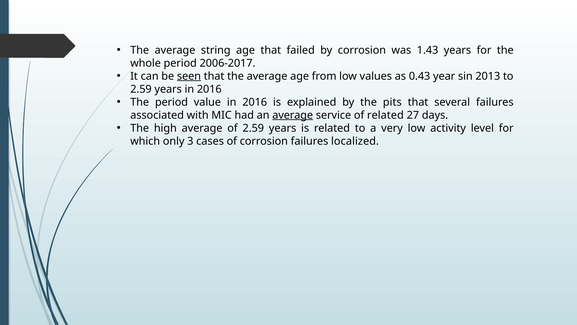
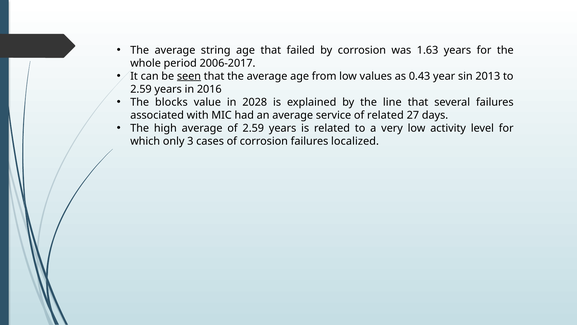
1.43: 1.43 -> 1.63
The period: period -> blocks
value in 2016: 2016 -> 2028
pits: pits -> line
average at (293, 115) underline: present -> none
